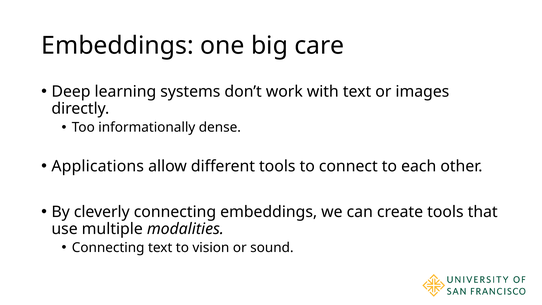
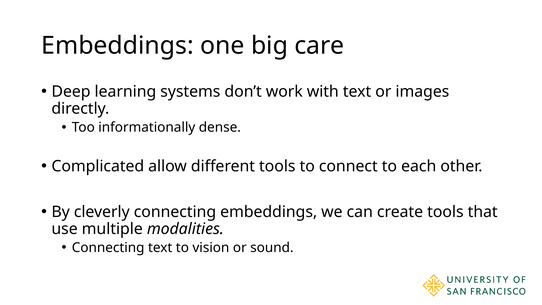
Applications: Applications -> Complicated
